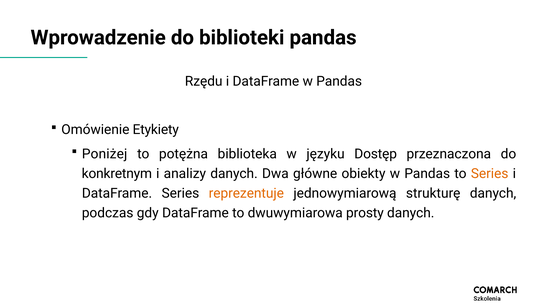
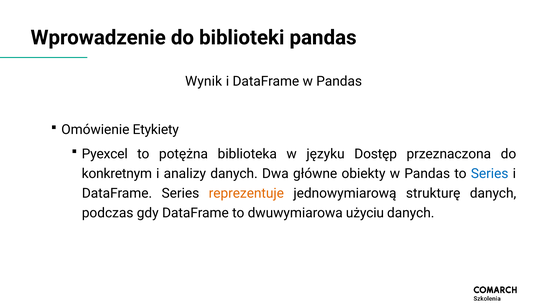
Rzędu: Rzędu -> Wynik
Poniżej: Poniżej -> Pyexcel
Series at (490, 174) colour: orange -> blue
prosty: prosty -> użyciu
